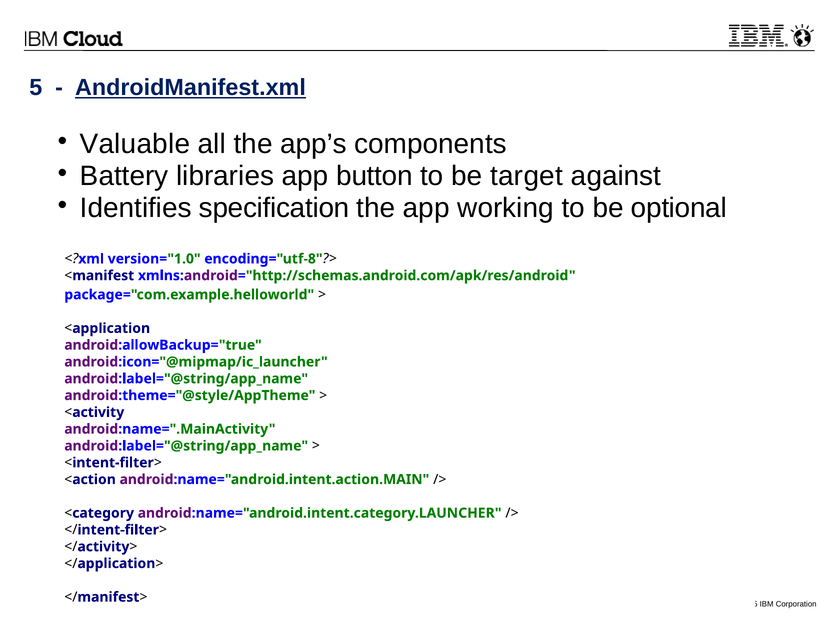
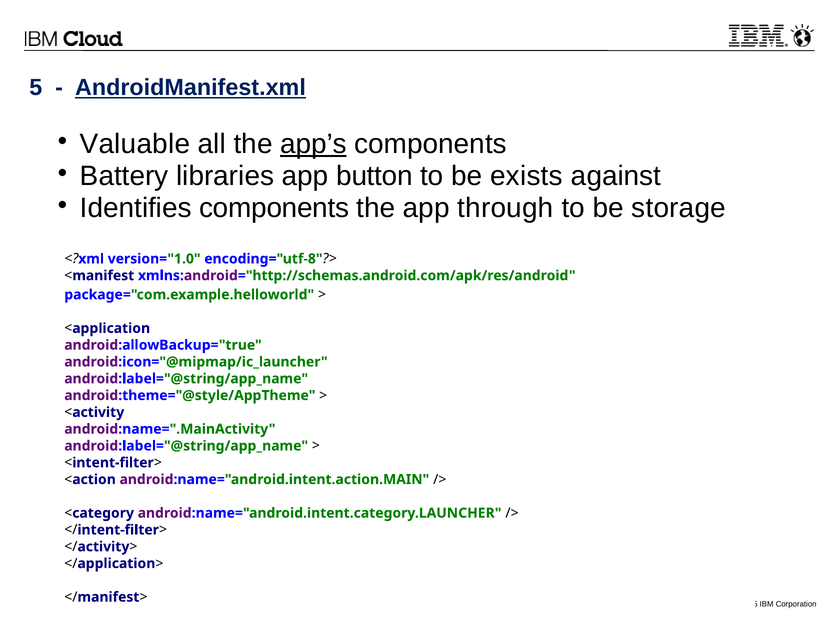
app’s underline: none -> present
target: target -> exists
Identifies specification: specification -> components
working: working -> through
optional: optional -> storage
